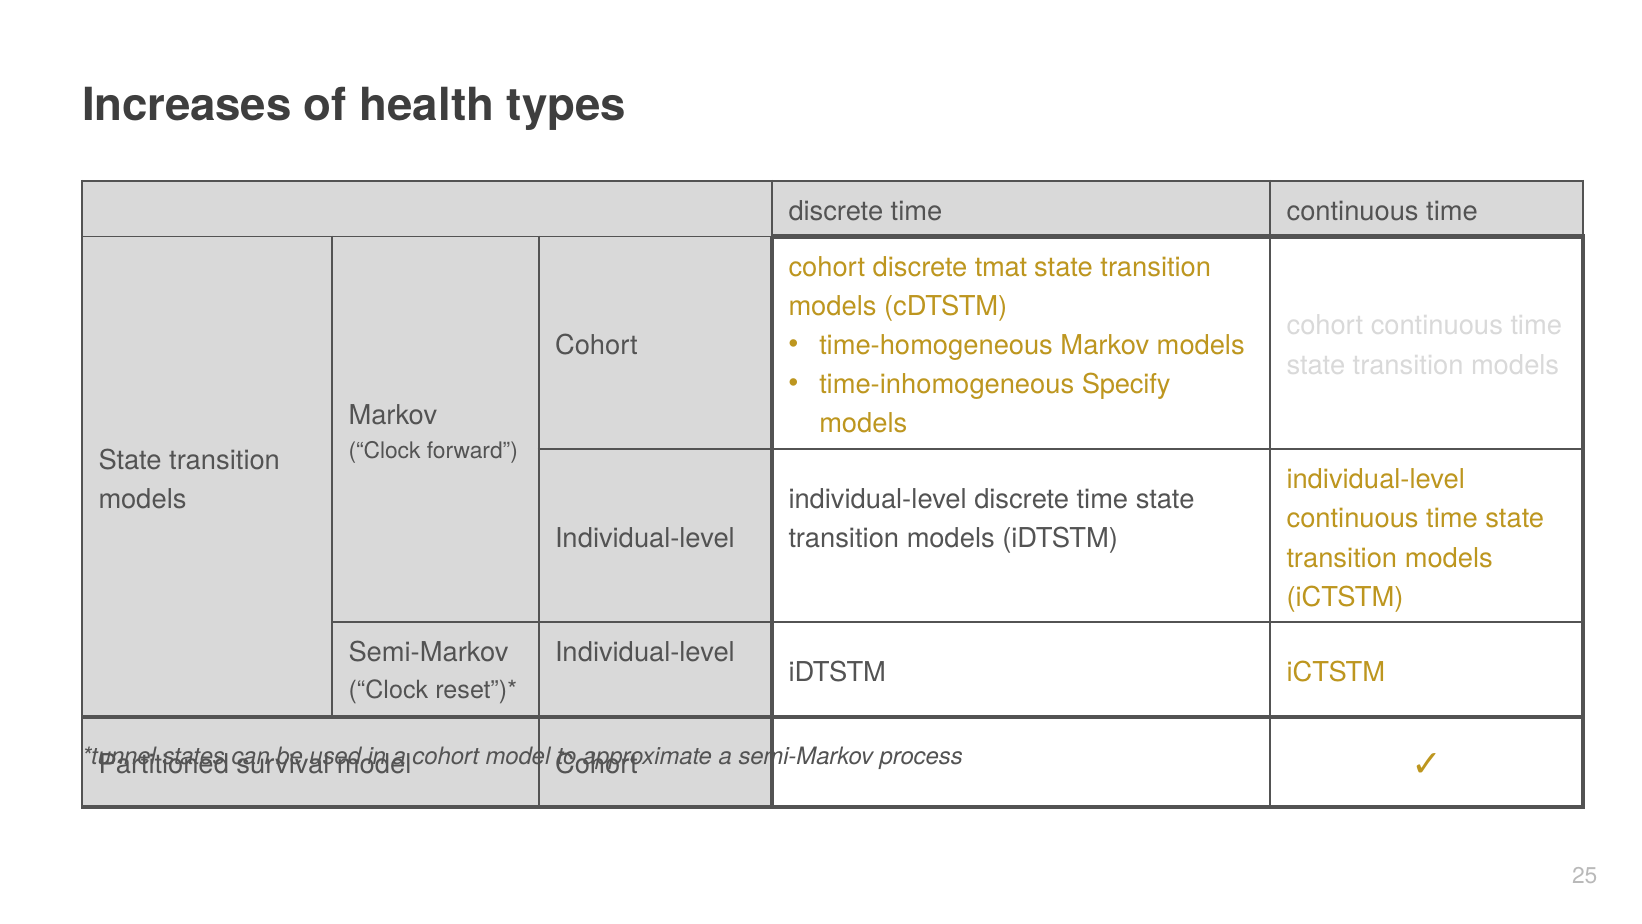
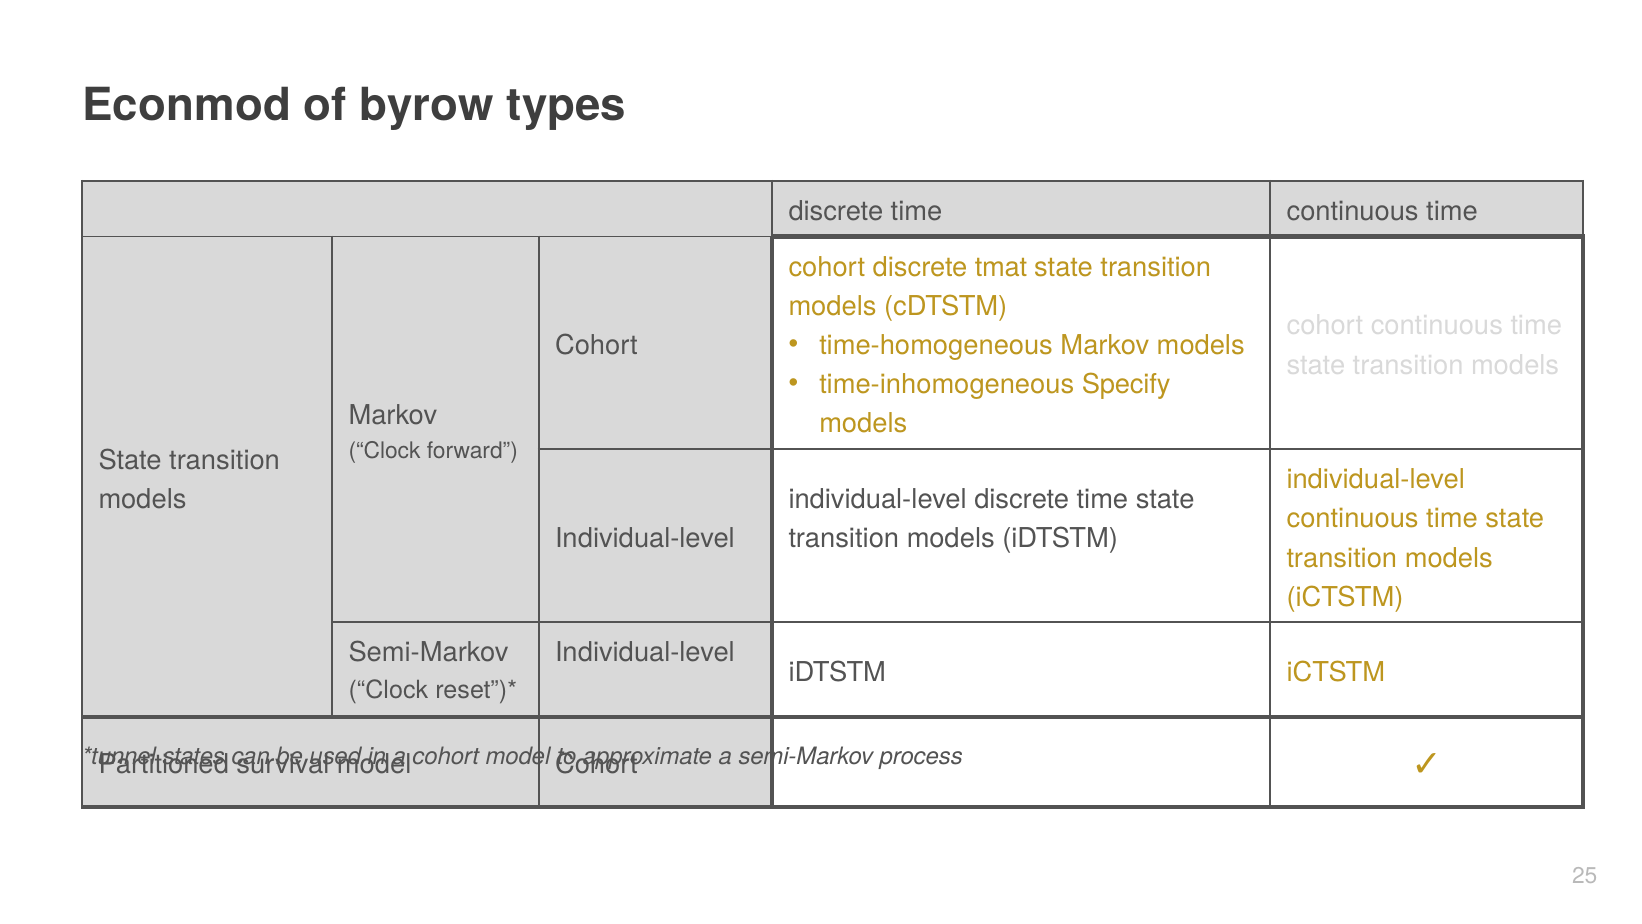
Increases: Increases -> Econmod
health: health -> byrow
